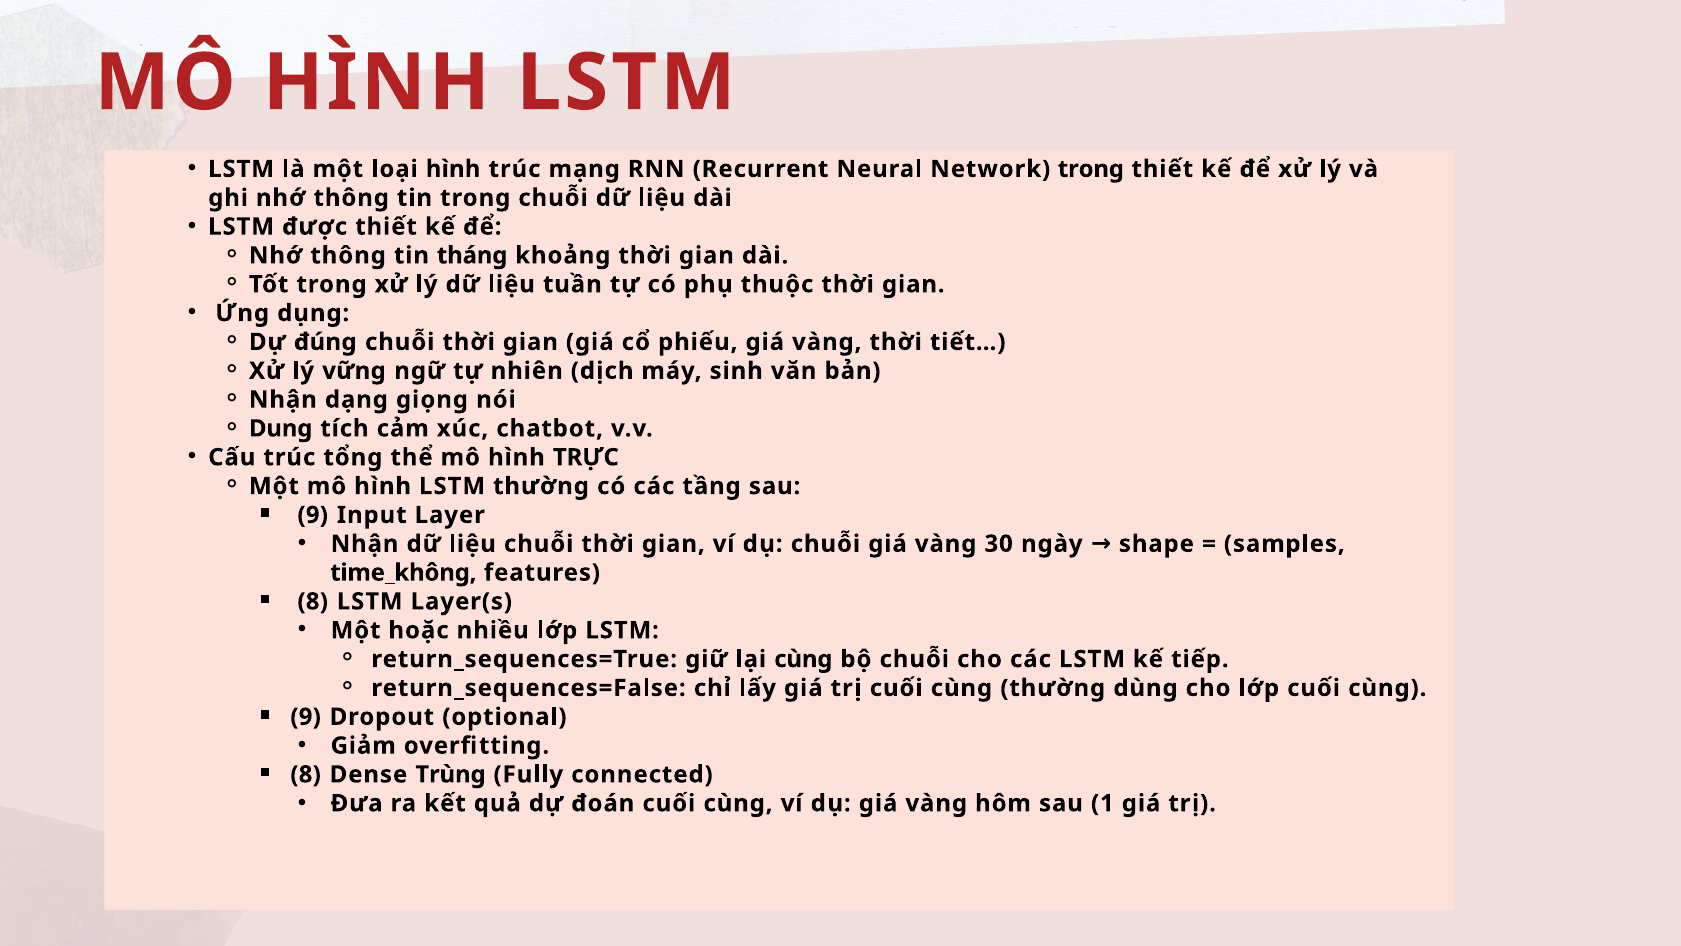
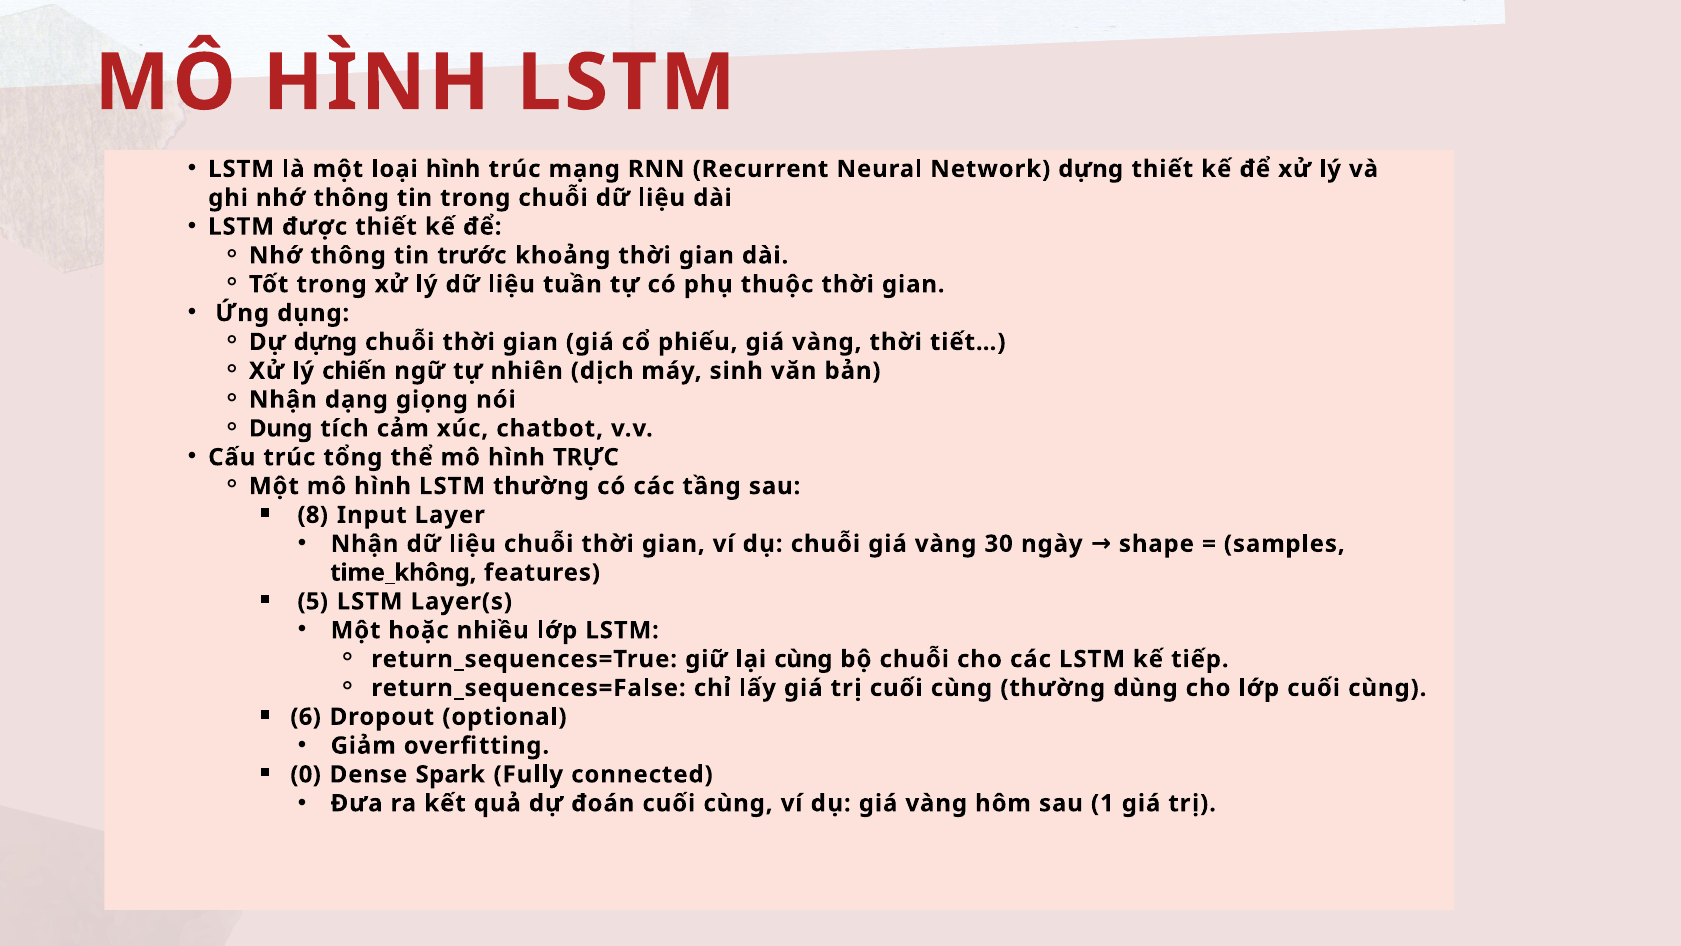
Network trong: trong -> dựng
tháng: tháng -> trước
Dự đúng: đúng -> dựng
vững: vững -> chiến
9 at (313, 515): 9 -> 8
8 at (313, 601): 8 -> 5
9 at (306, 717): 9 -> 6
8 at (306, 774): 8 -> 0
Trùng: Trùng -> Spark
